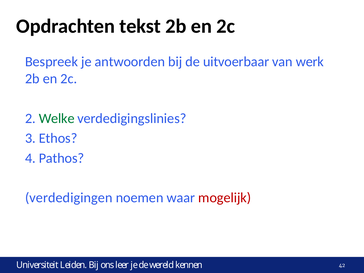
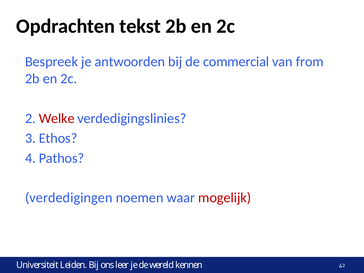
uitvoerbaar: uitvoerbaar -> commercial
werk: werk -> from
Welke colour: green -> red
